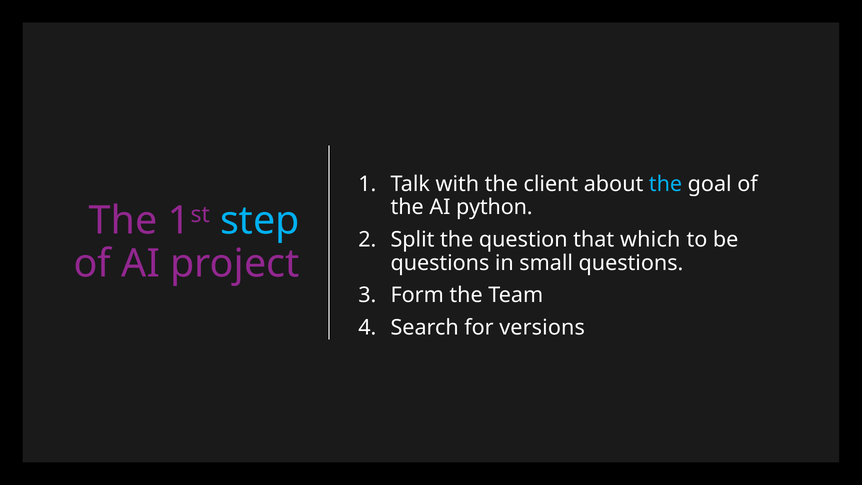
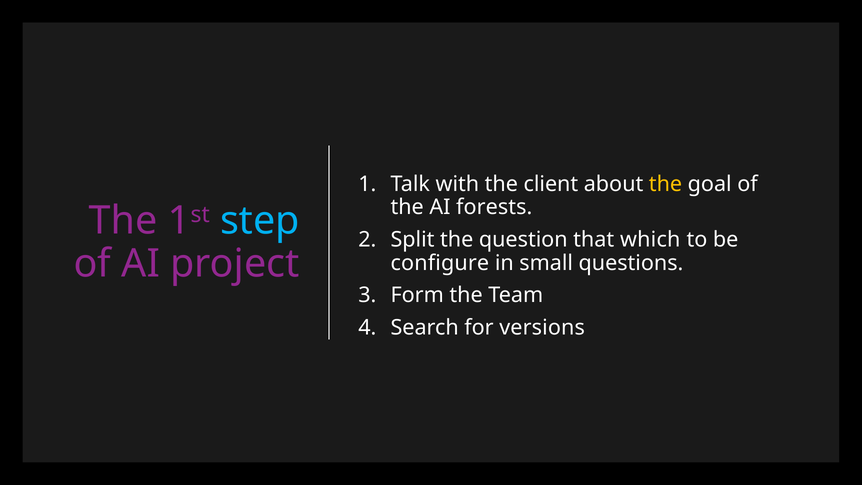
the at (665, 184) colour: light blue -> yellow
python: python -> forests
questions at (440, 263): questions -> configure
